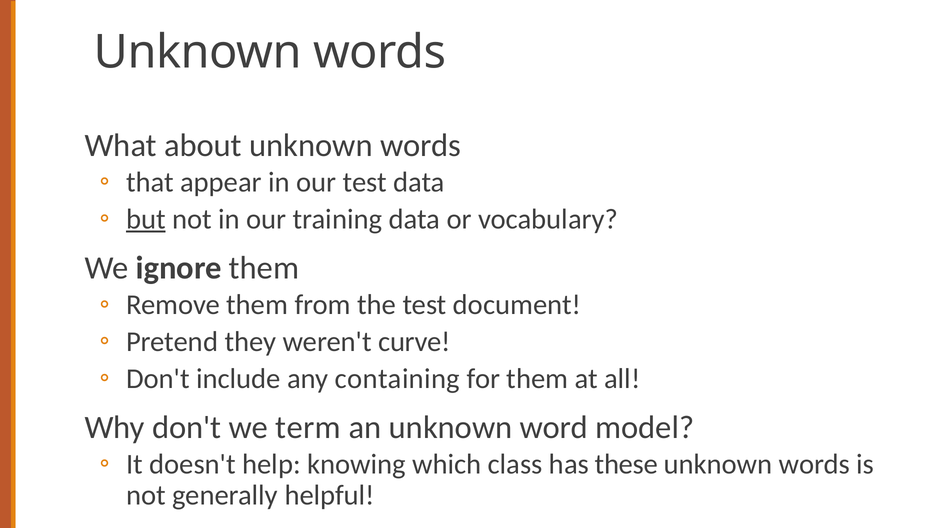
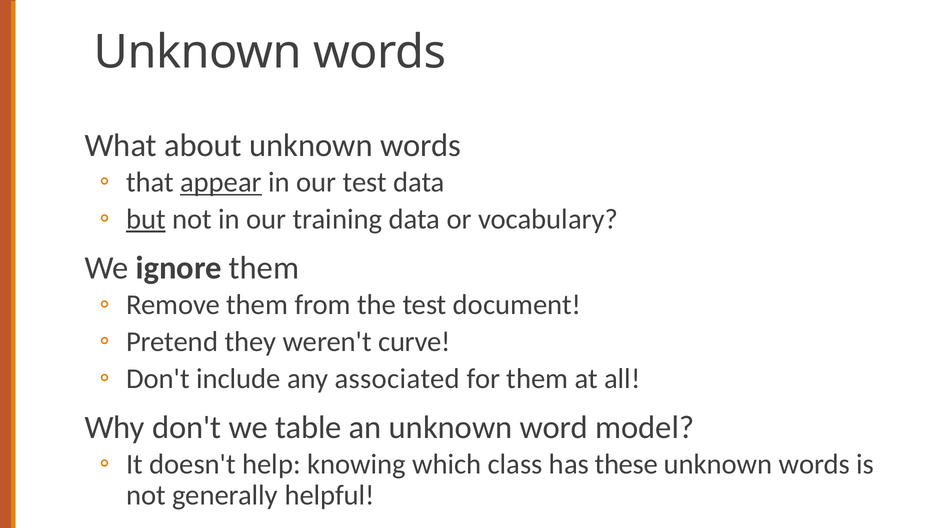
appear underline: none -> present
containing: containing -> associated
term: term -> table
